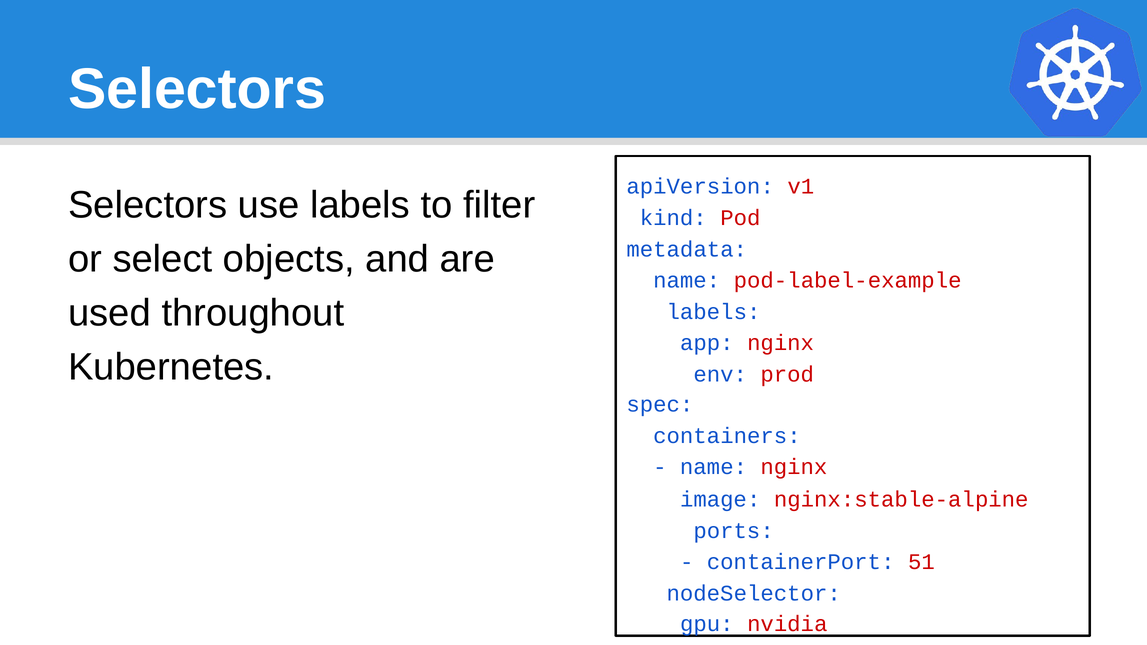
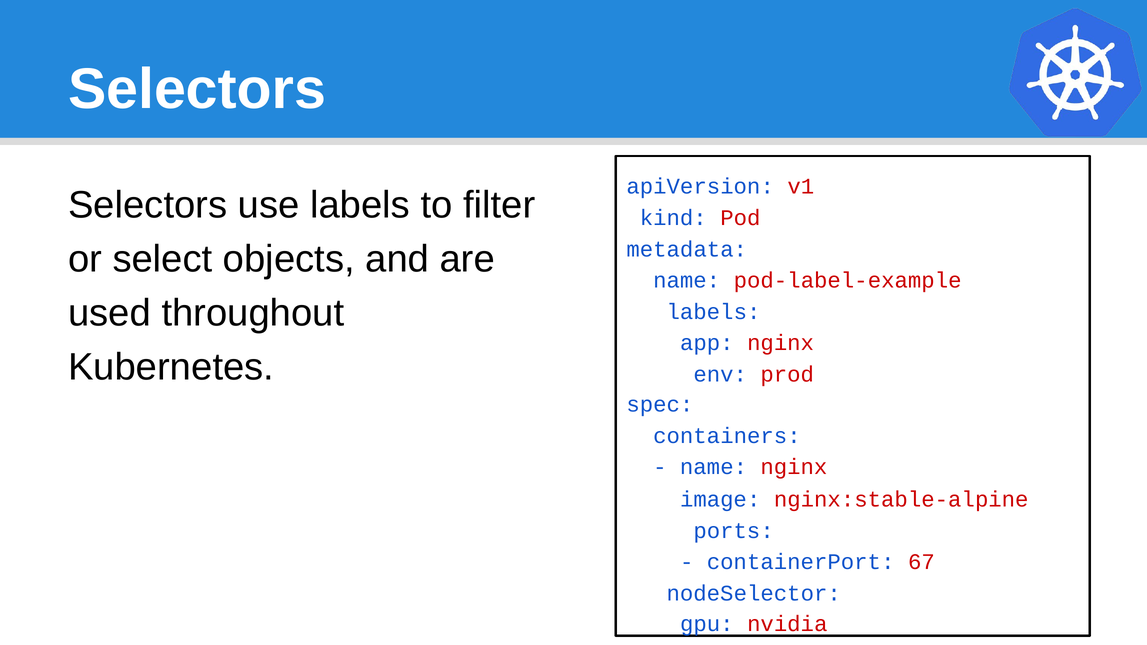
51: 51 -> 67
